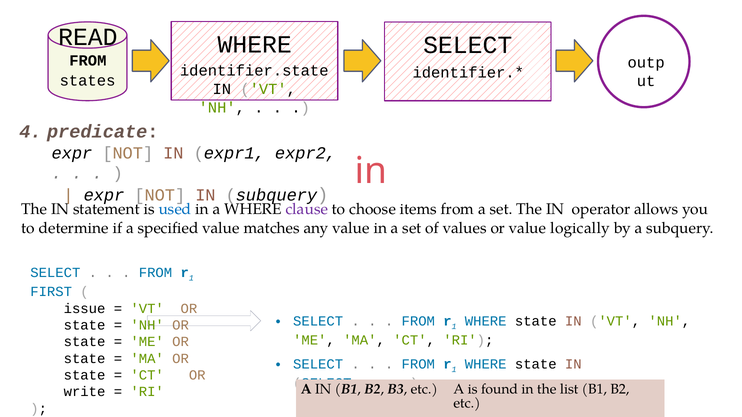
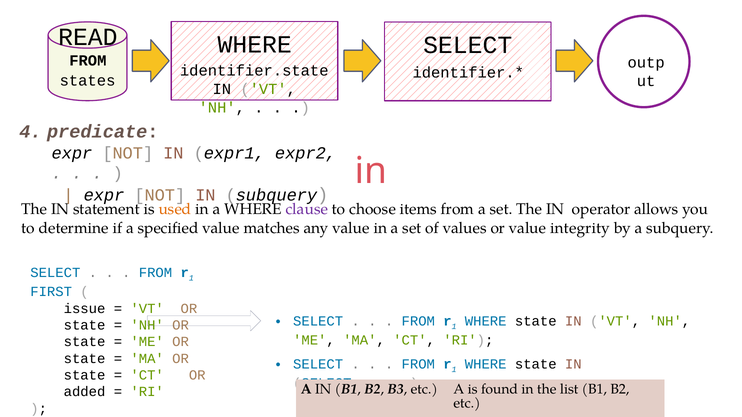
used colour: blue -> orange
logically: logically -> integrity
write: write -> added
